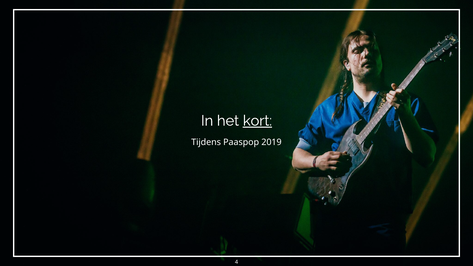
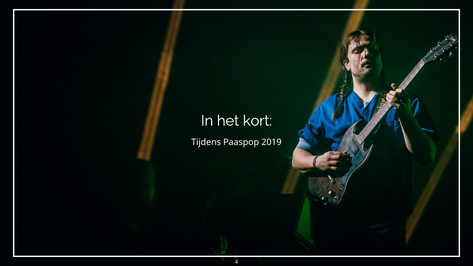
kort underline: present -> none
